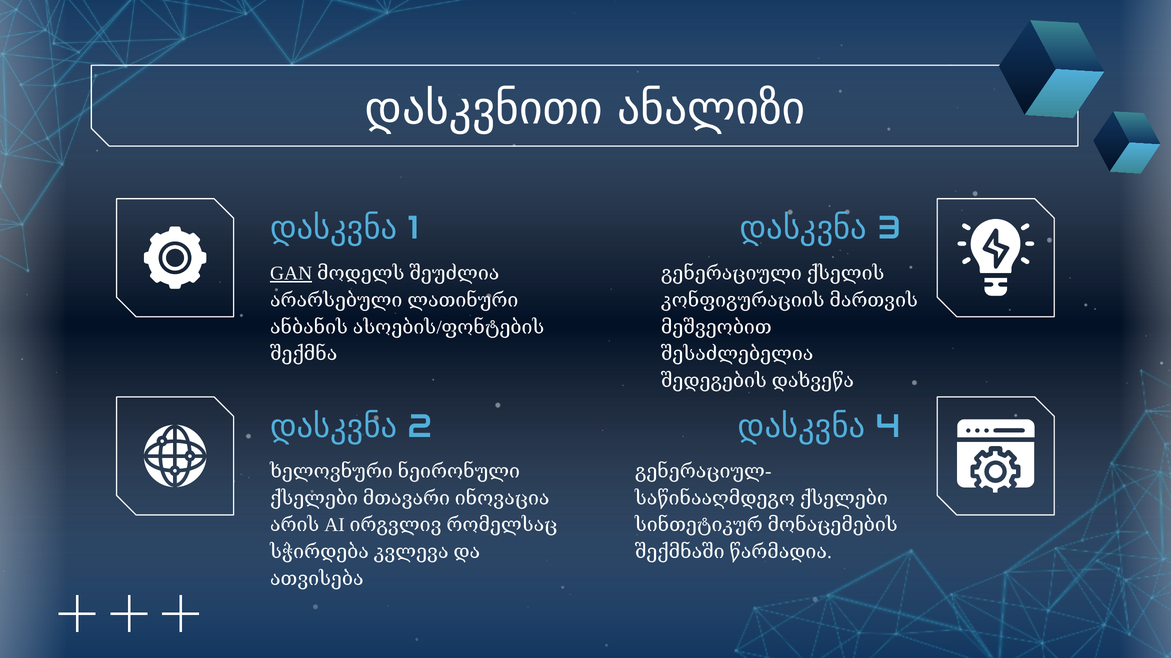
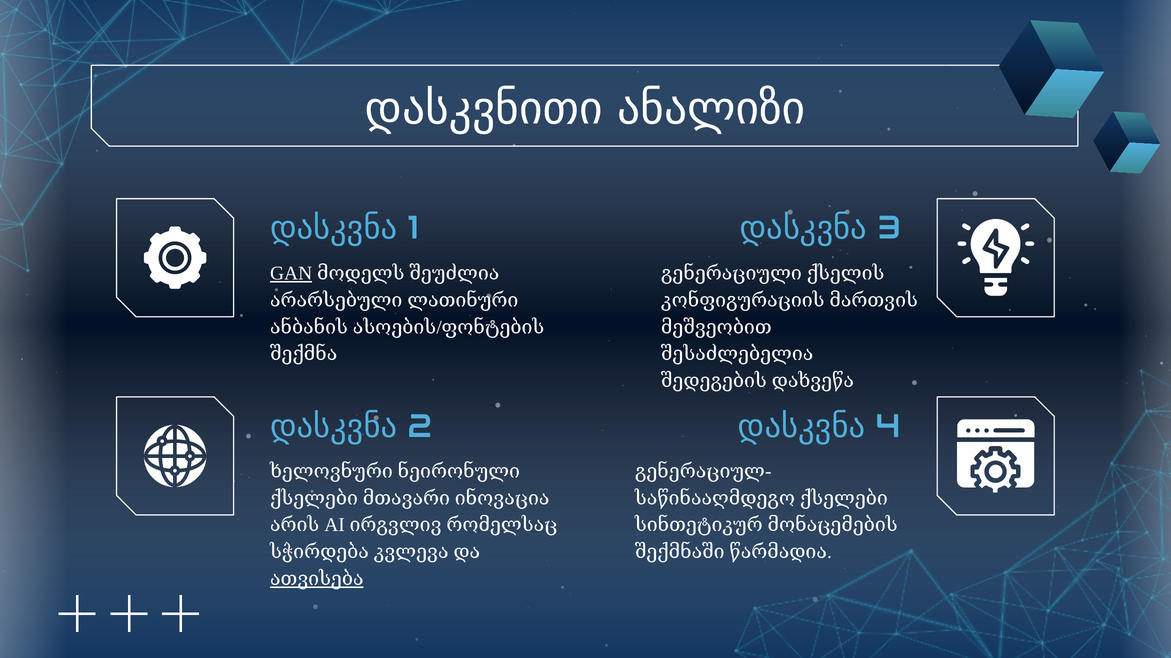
ათვისება underline: none -> present
